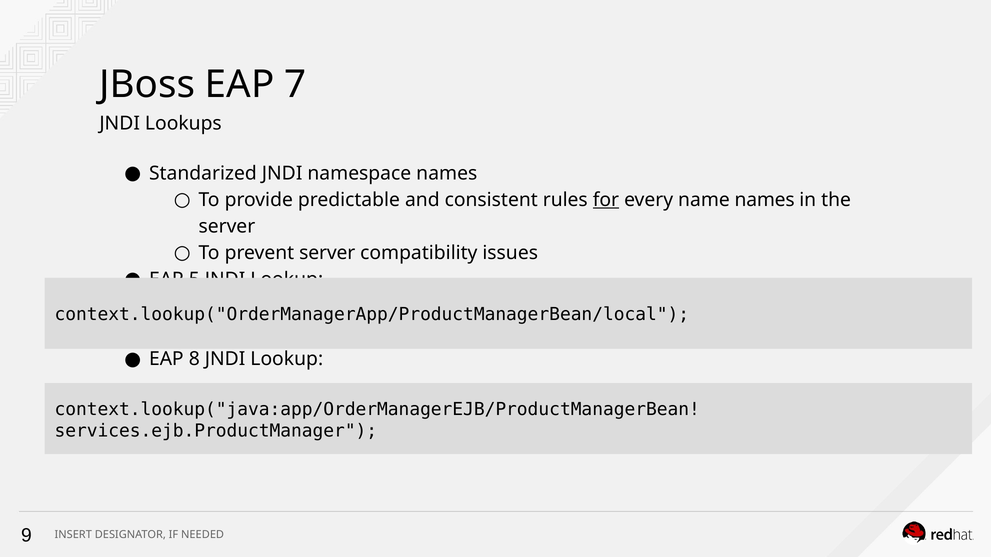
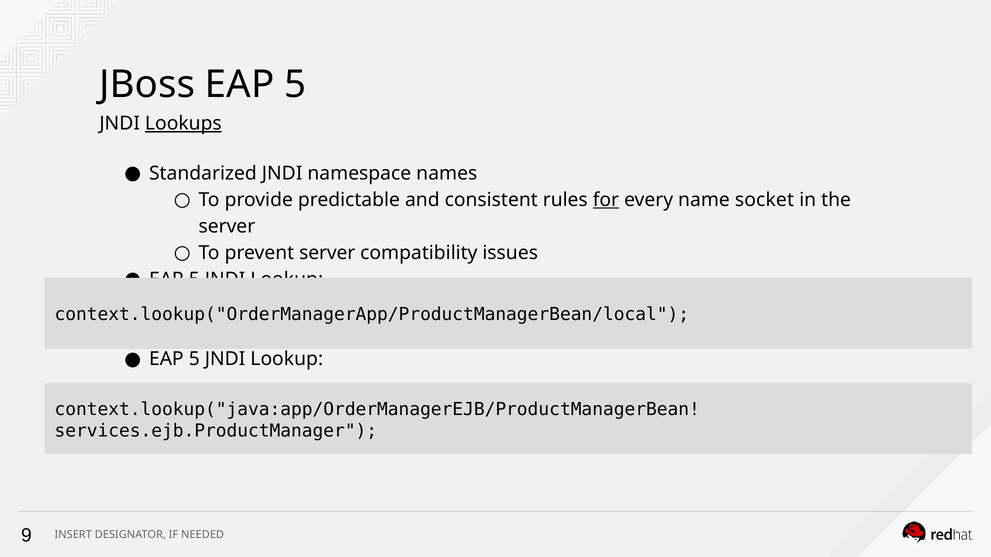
JBoss EAP 7: 7 -> 5
Lookups underline: none -> present
name names: names -> socket
8 at (194, 359): 8 -> 5
